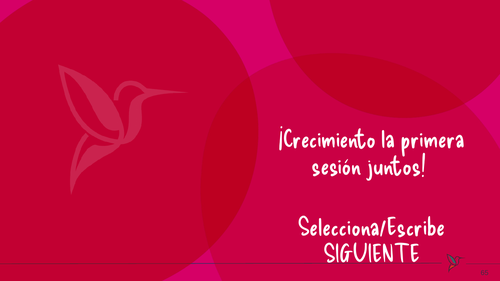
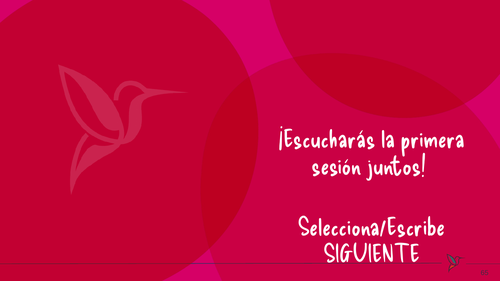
¡Crecimiento: ¡Crecimiento -> ¡Escucharás
